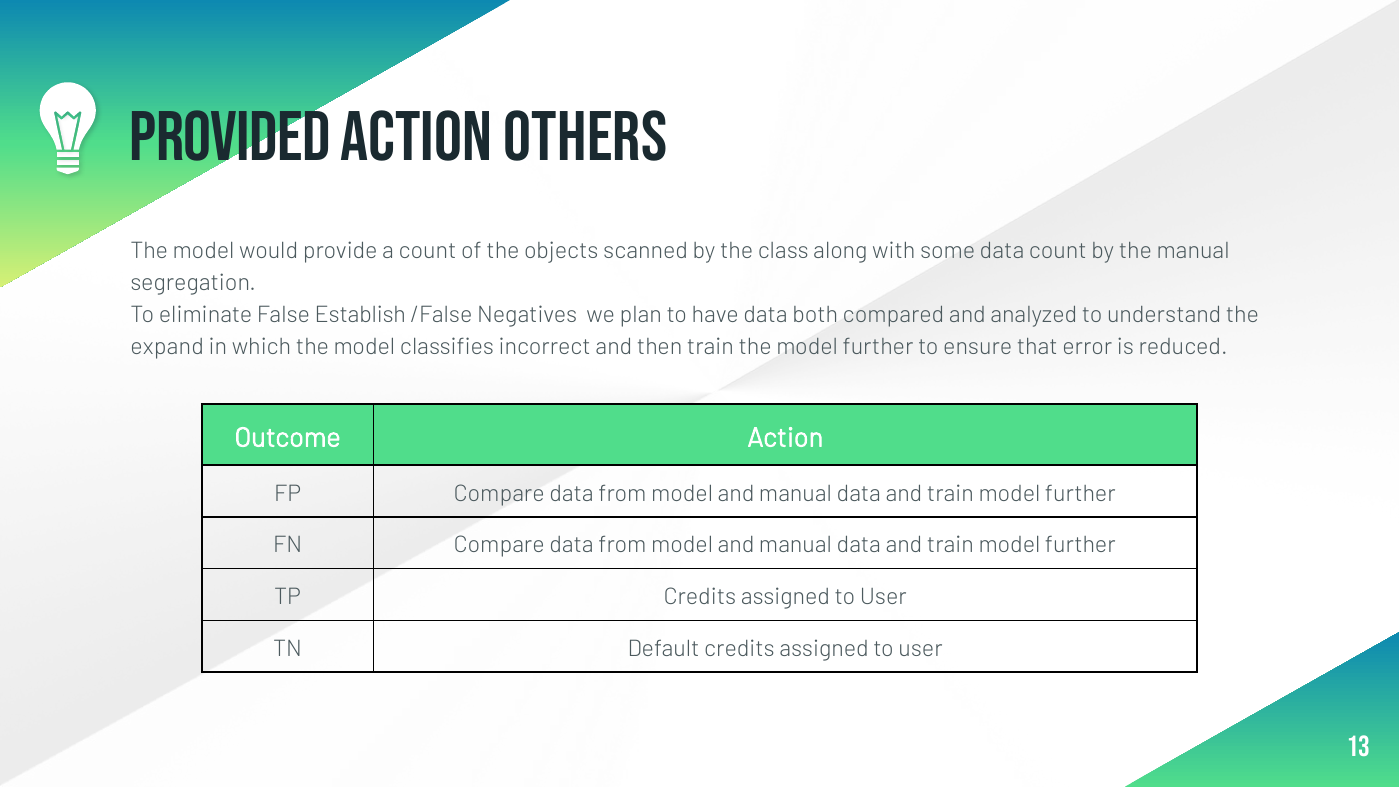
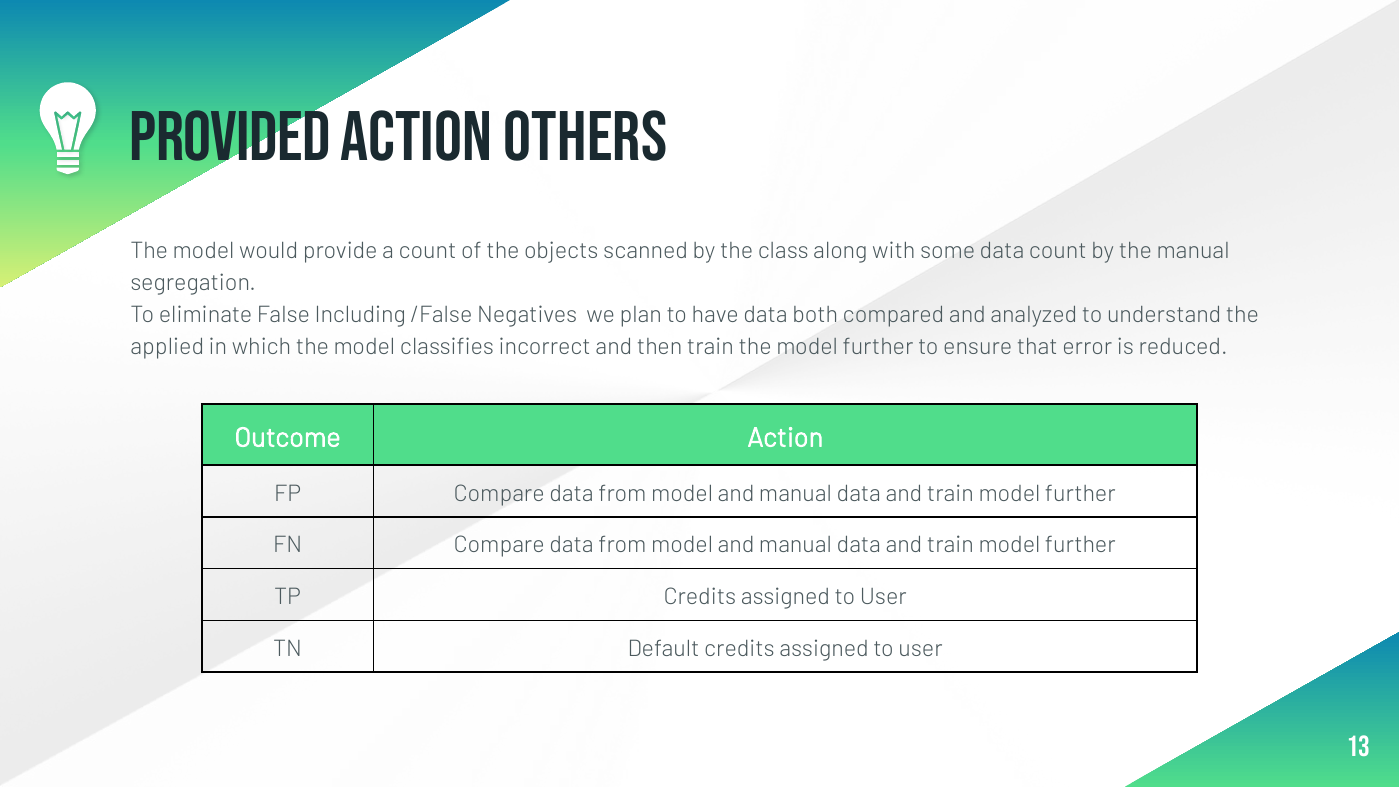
Establish: Establish -> Including
expand: expand -> applied
